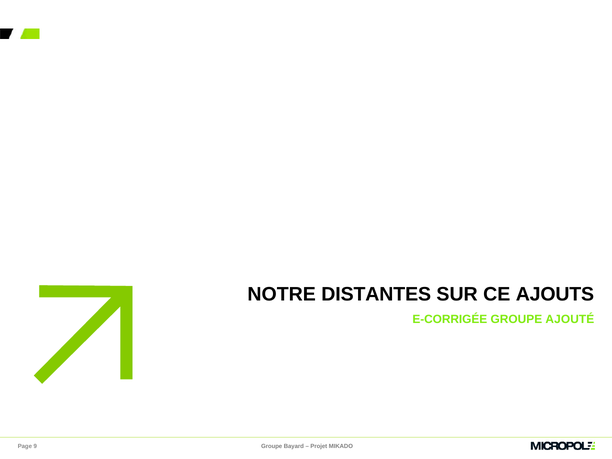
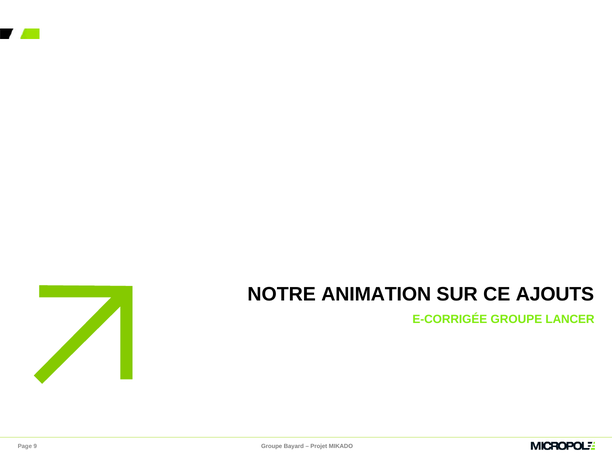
DISTANTES: DISTANTES -> ANIMATION
AJOUTÉ: AJOUTÉ -> LANCER
